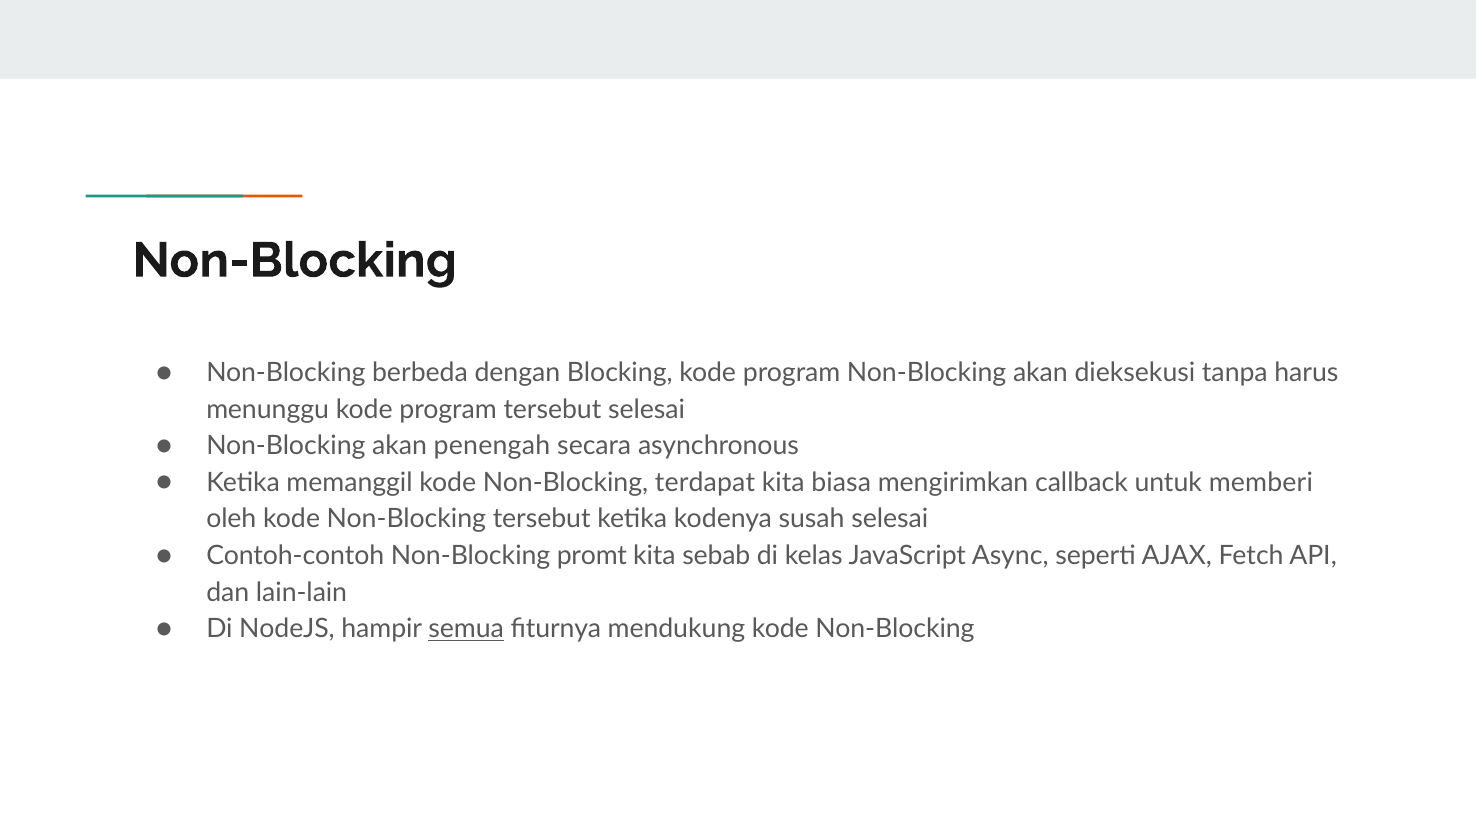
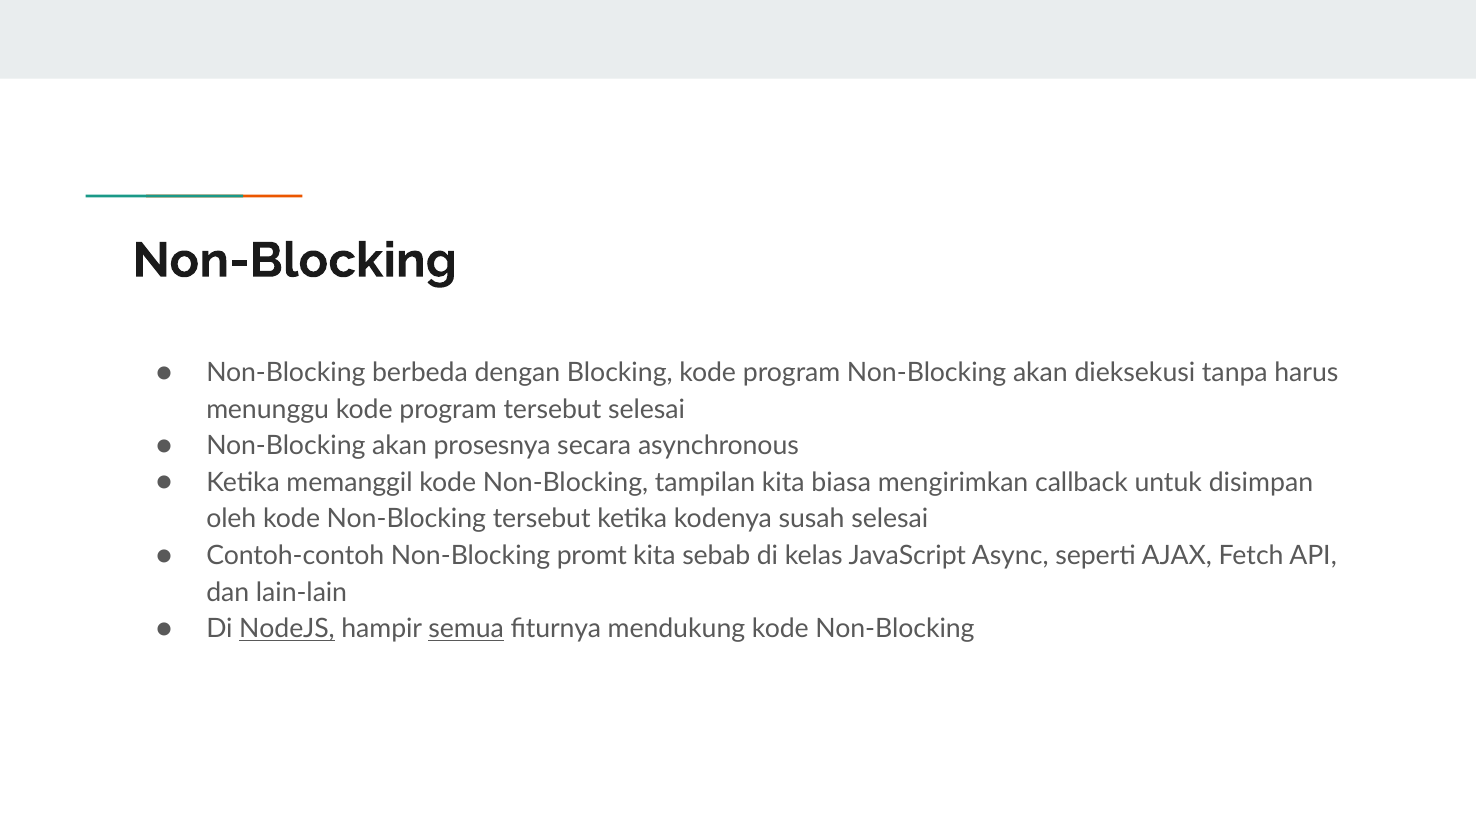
penengah: penengah -> prosesnya
terdapat: terdapat -> tampilan
memberi: memberi -> disimpan
NodeJS underline: none -> present
